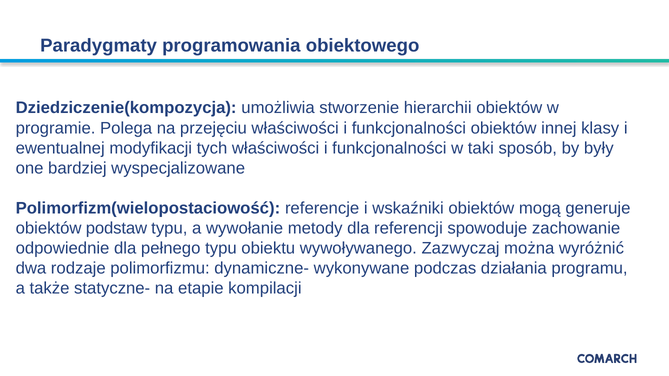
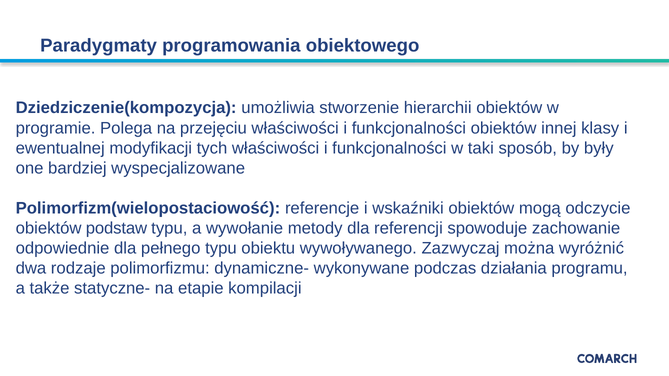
generuje: generuje -> odczycie
